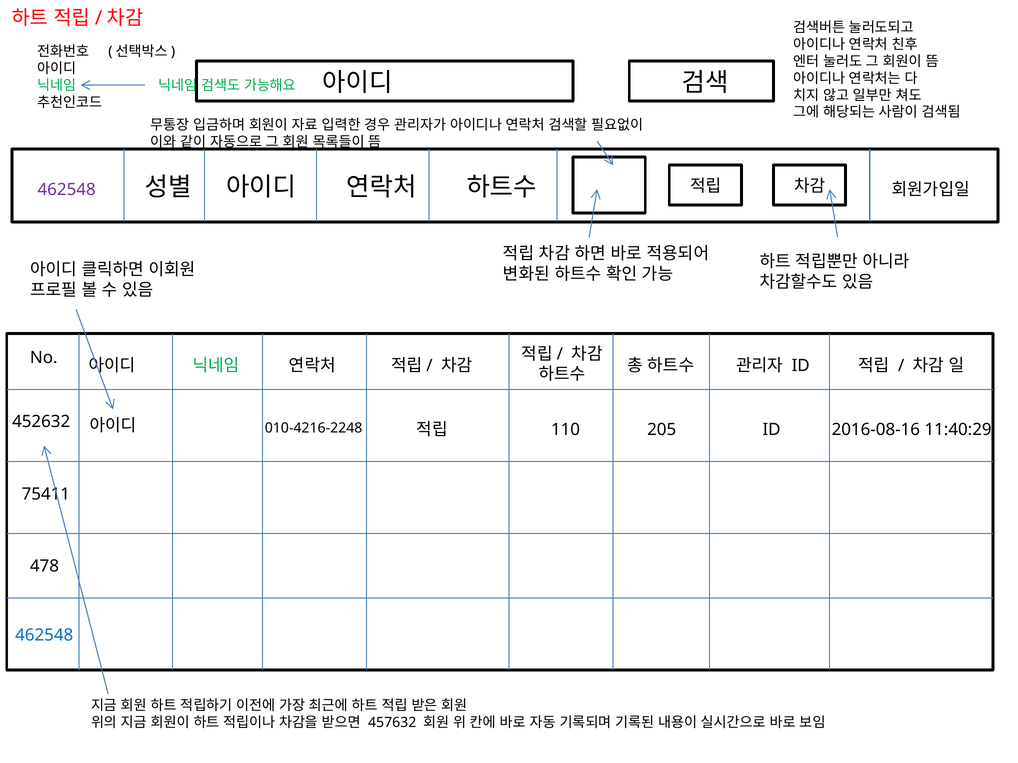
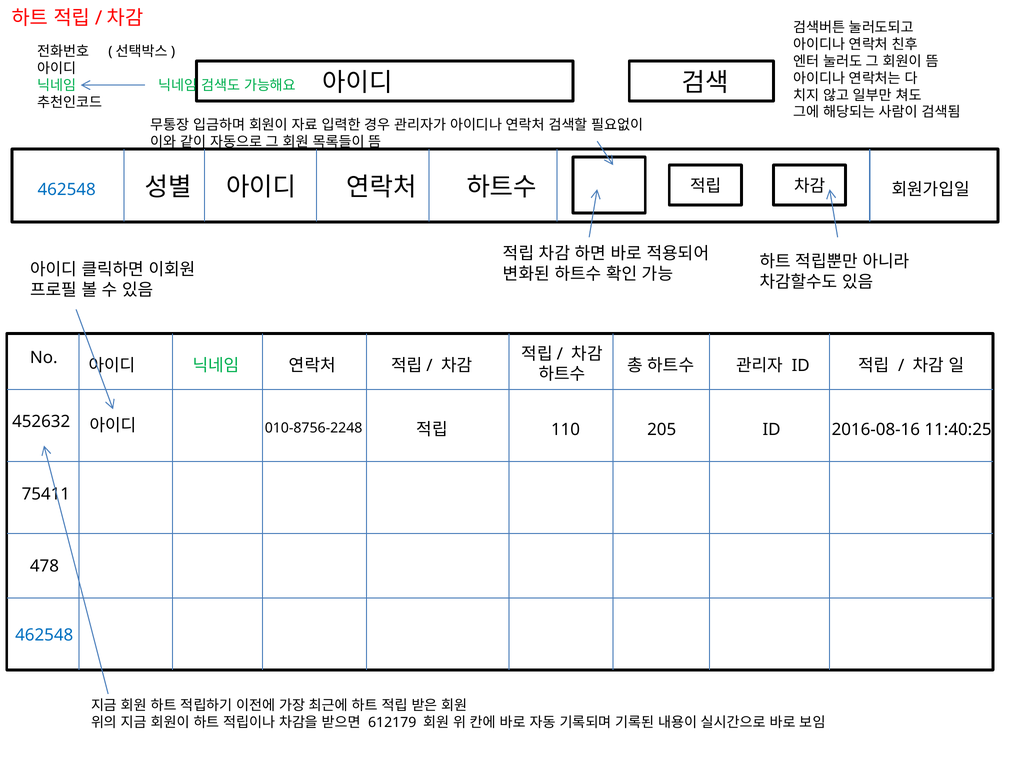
462548 at (67, 190) colour: purple -> blue
11:40:29: 11:40:29 -> 11:40:25
010-4216-2248: 010-4216-2248 -> 010-8756-2248
457632: 457632 -> 612179
